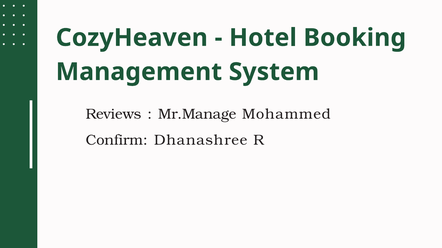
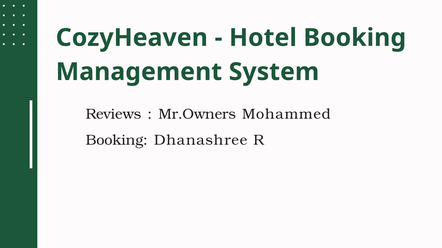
Mr.Manage: Mr.Manage -> Mr.Owners
Confirm at (117, 141): Confirm -> Booking
